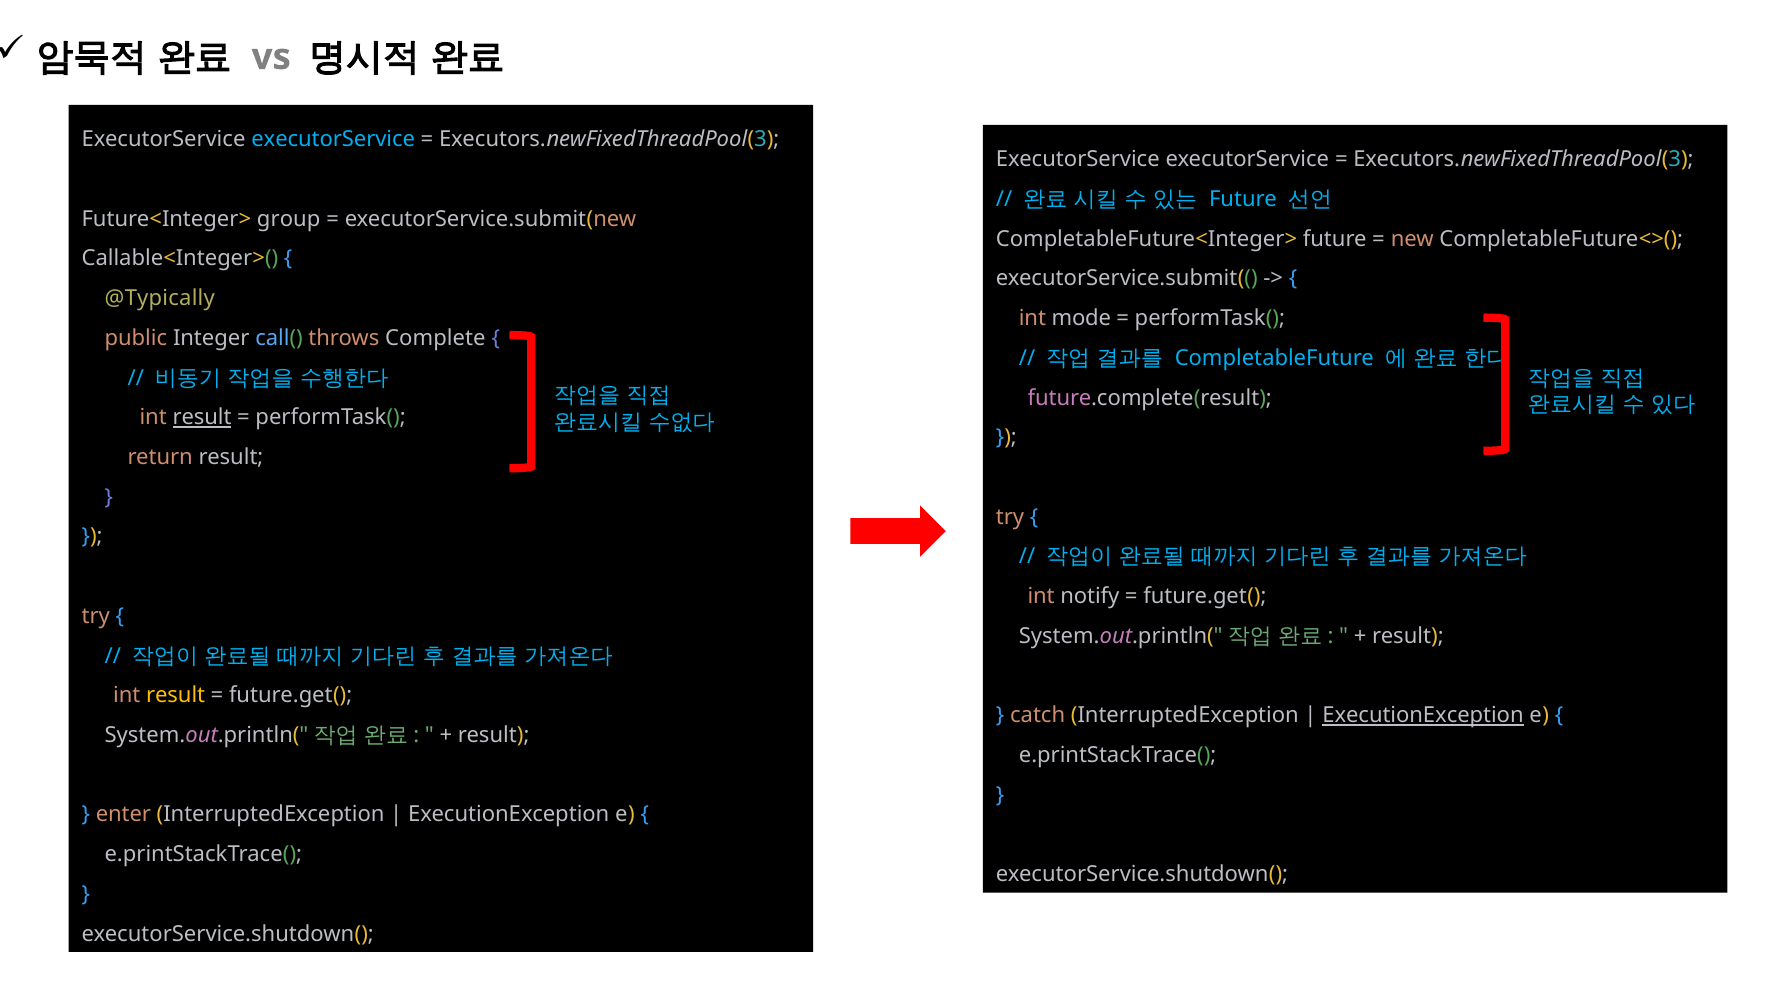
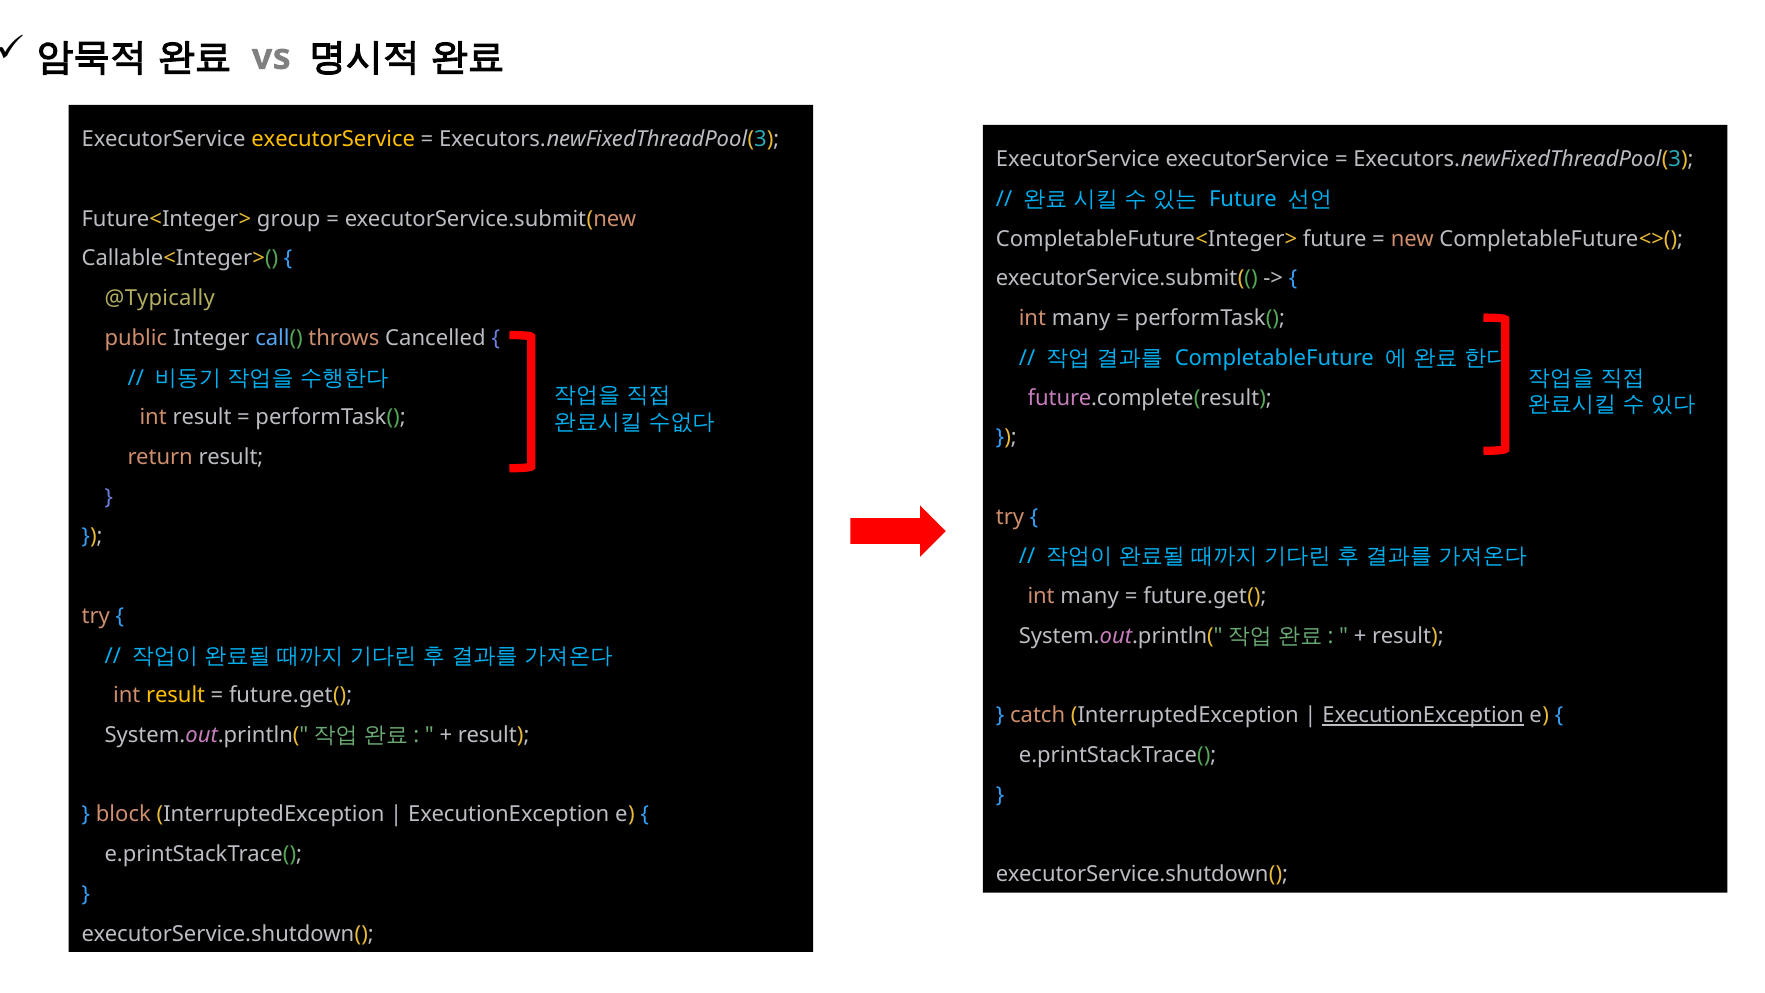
executorService at (333, 139) colour: light blue -> yellow
mode at (1081, 318): mode -> many
Complete: Complete -> Cancelled
result at (202, 417) underline: present -> none
notify at (1090, 596): notify -> many
enter: enter -> block
